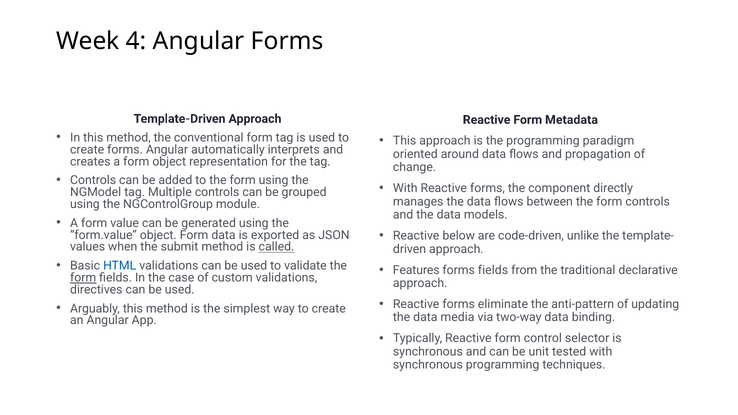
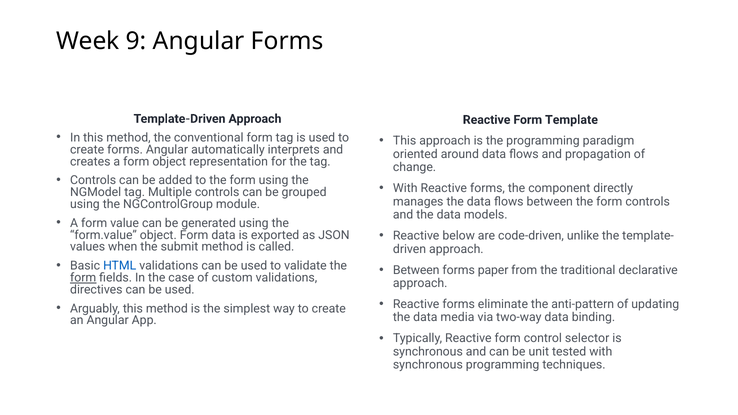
4: 4 -> 9
Metadata: Metadata -> Template
called underline: present -> none
Features at (416, 270): Features -> Between
forms fields: fields -> paper
